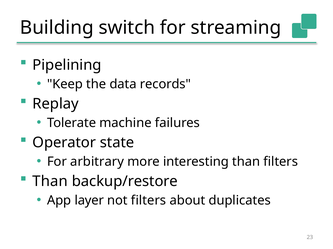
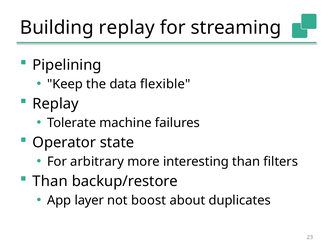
Building switch: switch -> replay
records: records -> flexible
not filters: filters -> boost
